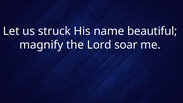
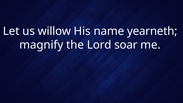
struck: struck -> willow
beautiful: beautiful -> yearneth
